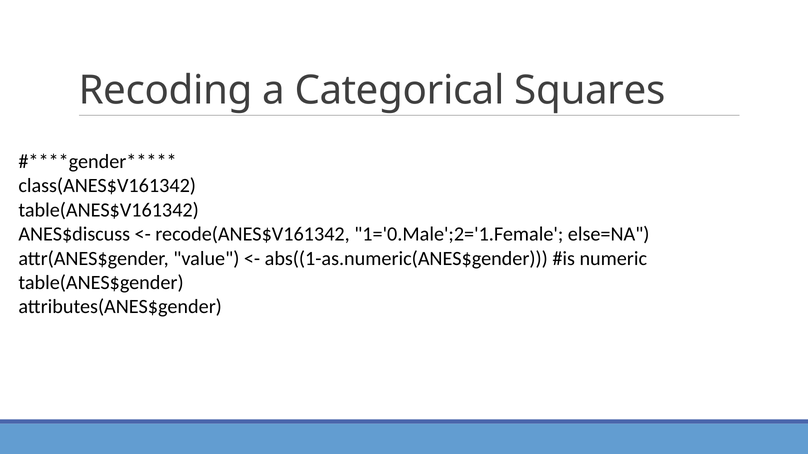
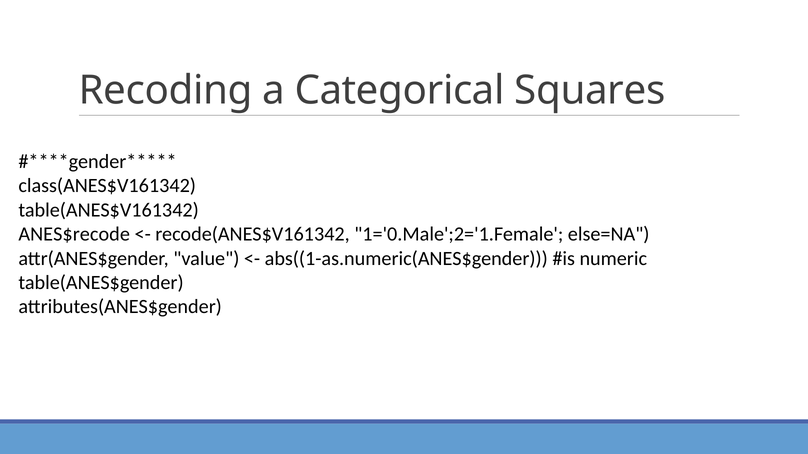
ANES$discuss: ANES$discuss -> ANES$recode
